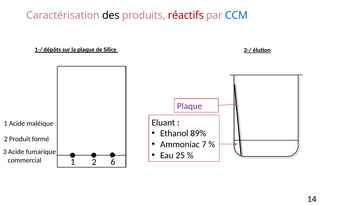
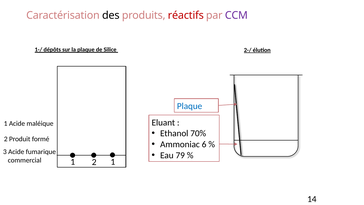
CCM colour: blue -> purple
Plaque at (190, 106) colour: purple -> blue
89%: 89% -> 70%
7: 7 -> 6
25: 25 -> 79
2 6: 6 -> 1
